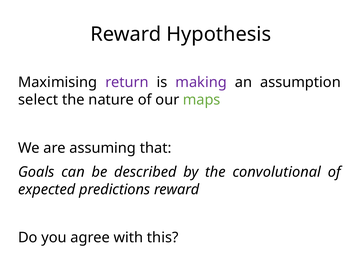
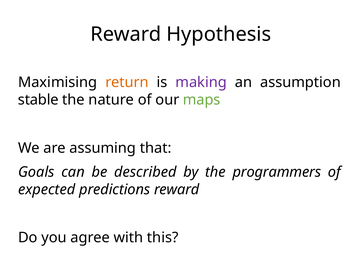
return colour: purple -> orange
select: select -> stable
convolutional: convolutional -> programmers
